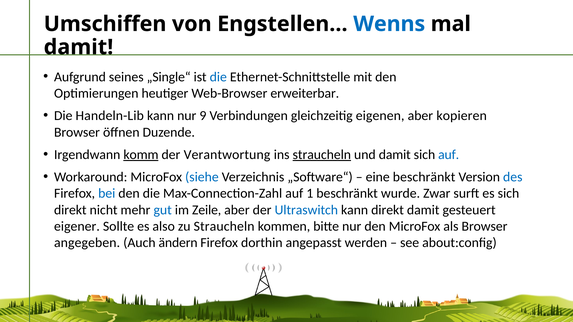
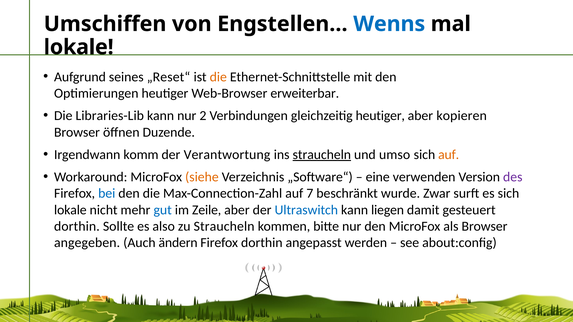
damit at (78, 47): damit -> lokale
„Single“: „Single“ -> „Reset“
die at (218, 77) colour: blue -> orange
Handeln-Lib: Handeln-Lib -> Libraries-Lib
9: 9 -> 2
gleichzeitig eigenen: eigenen -> heutiger
komm underline: present -> none
und damit: damit -> umso
auf at (449, 155) colour: blue -> orange
siehe colour: blue -> orange
eine beschränkt: beschränkt -> verwenden
des colour: blue -> purple
1: 1 -> 7
direkt at (70, 210): direkt -> lokale
kann direkt: direkt -> liegen
eigener at (77, 227): eigener -> dorthin
